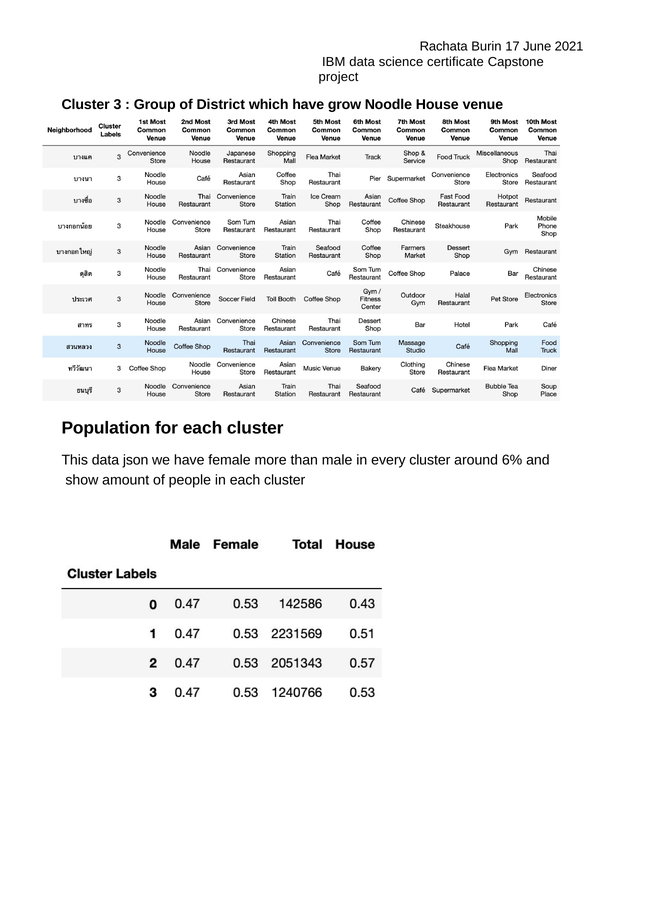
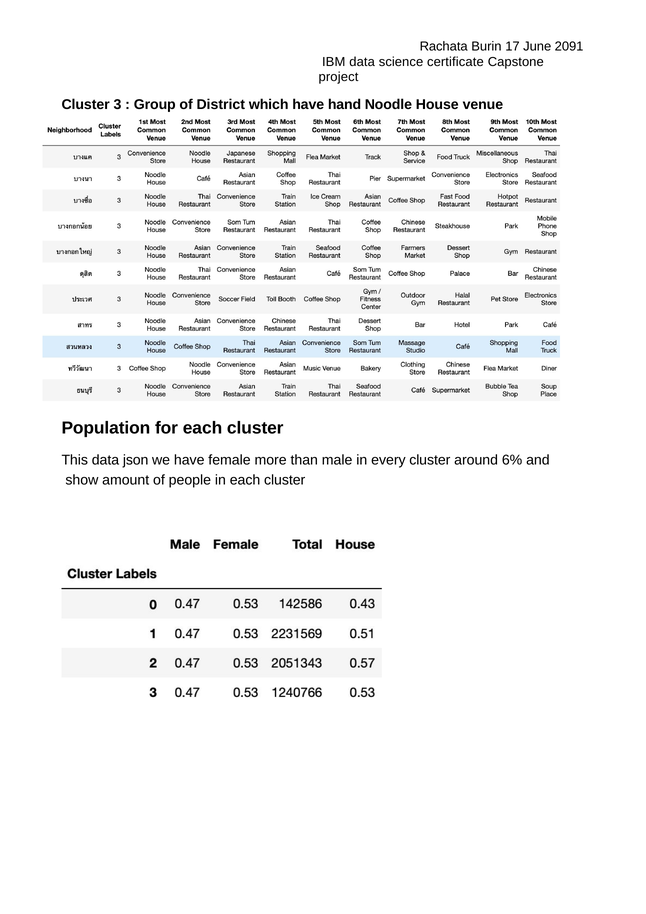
2021: 2021 -> 2091
grow: grow -> hand
